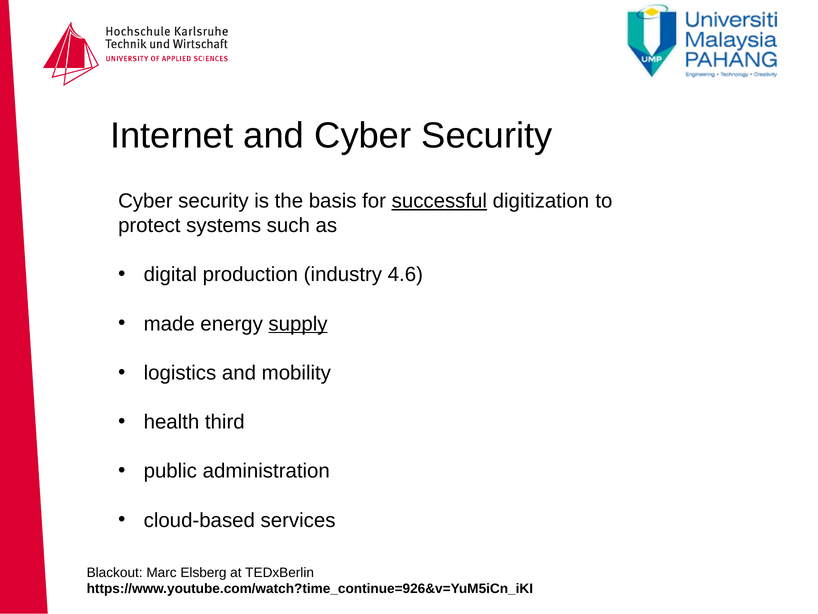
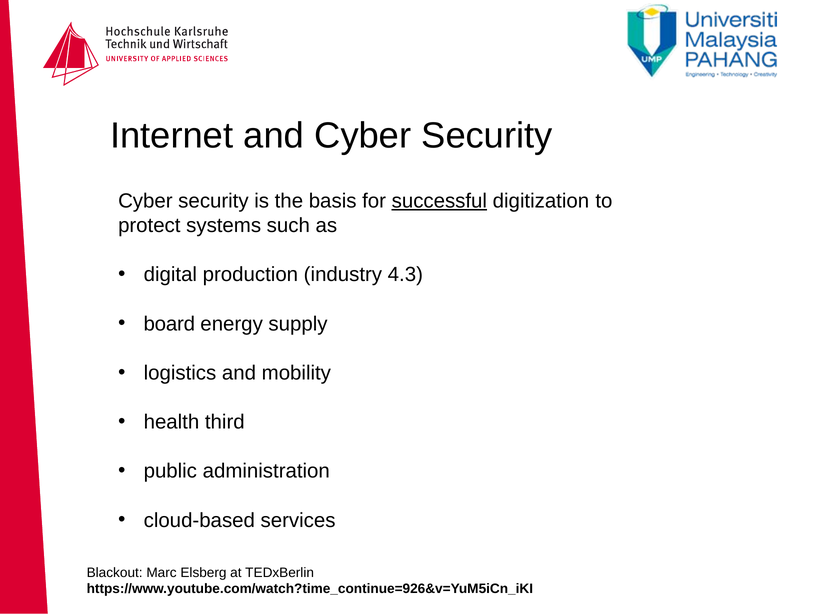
4.6: 4.6 -> 4.3
made: made -> board
supply underline: present -> none
